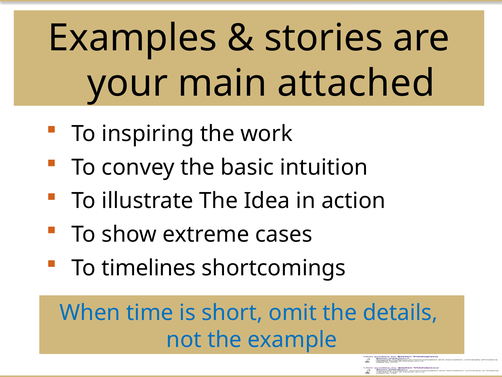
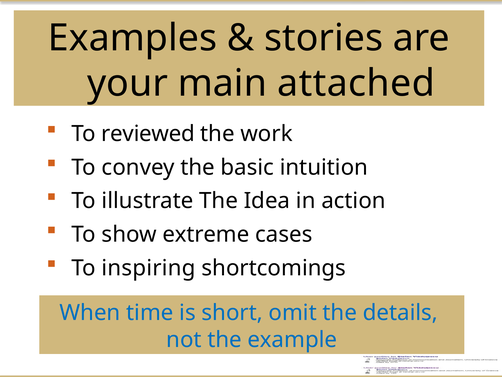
inspiring: inspiring -> reviewed
timelines: timelines -> inspiring
